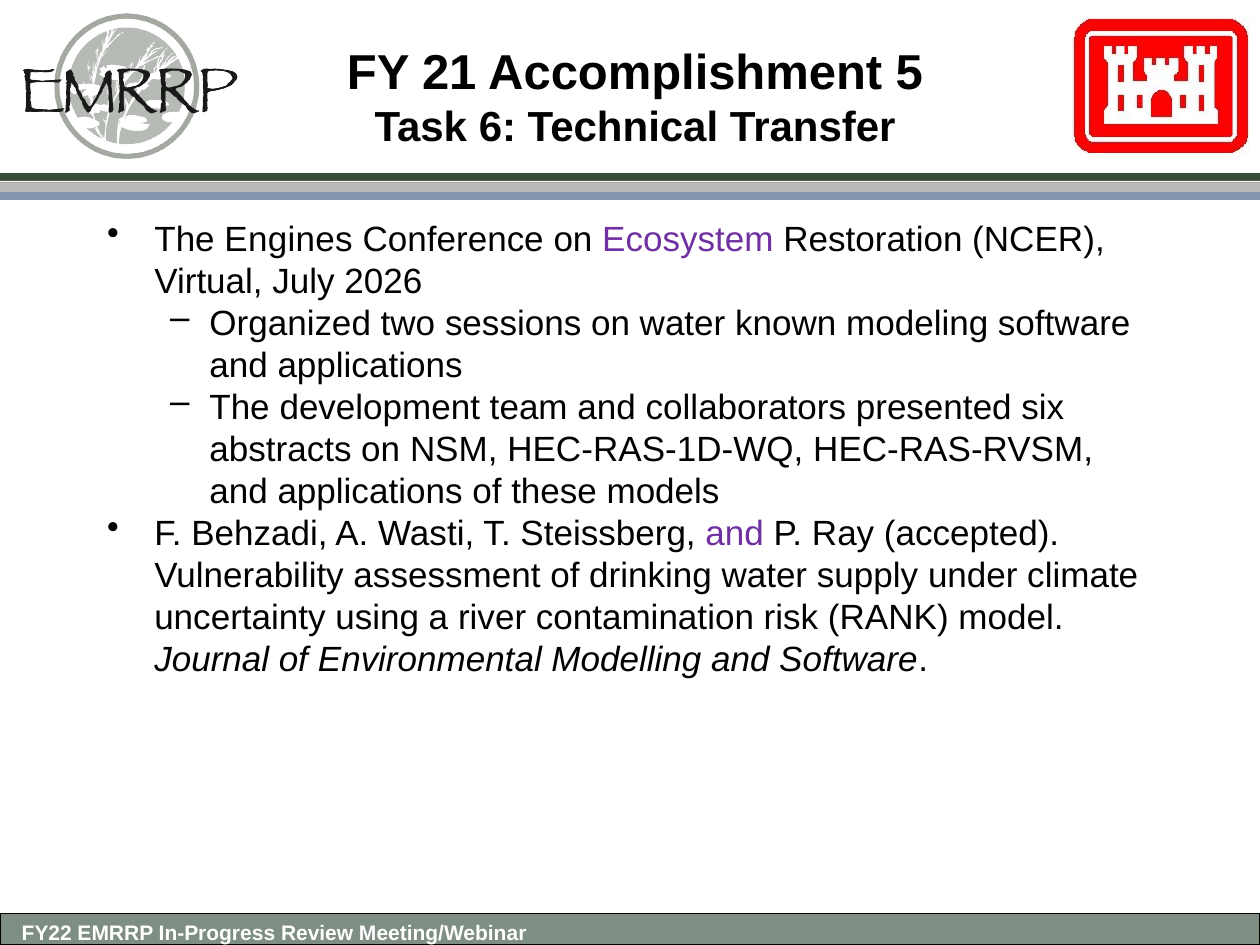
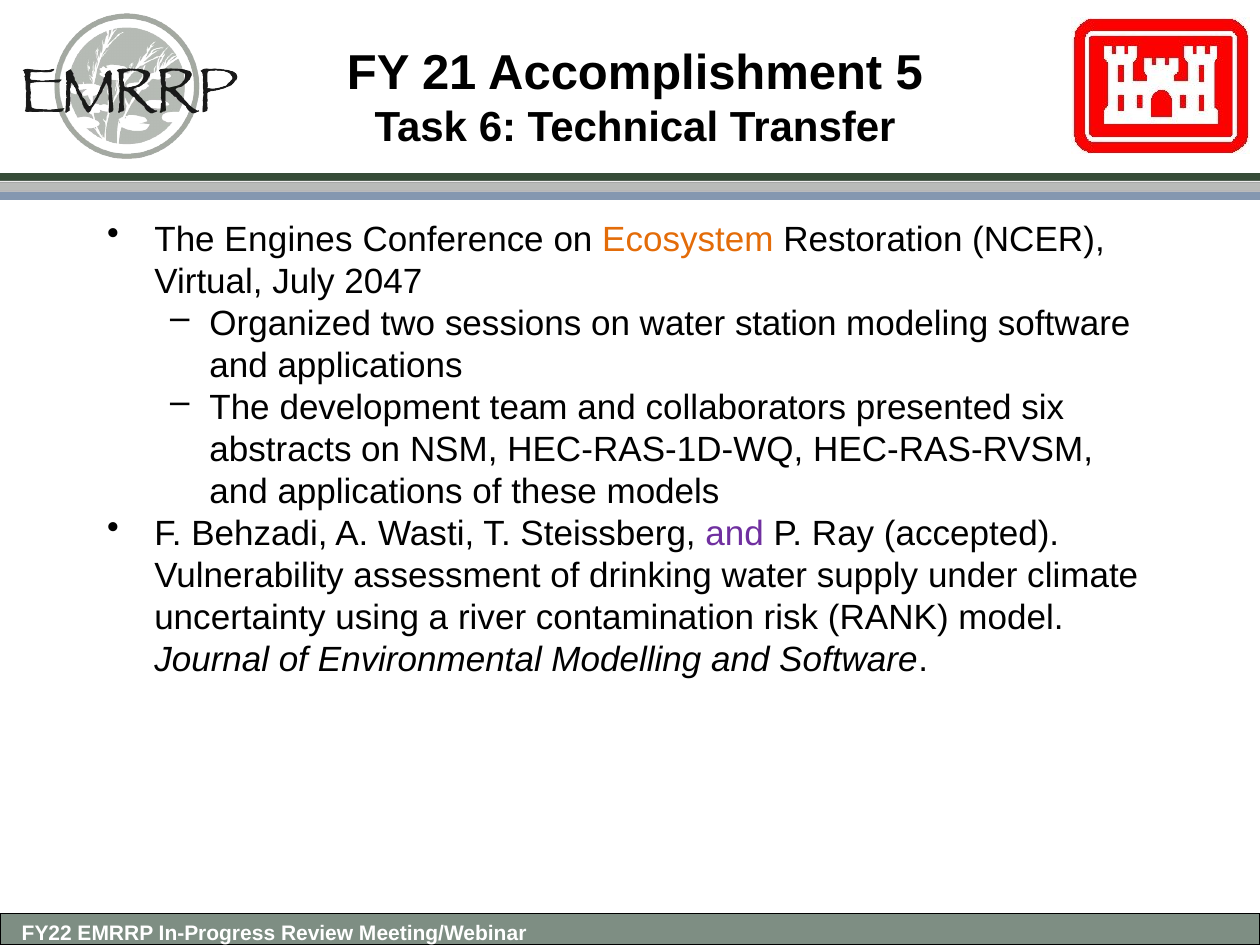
Ecosystem colour: purple -> orange
2026: 2026 -> 2047
known: known -> station
